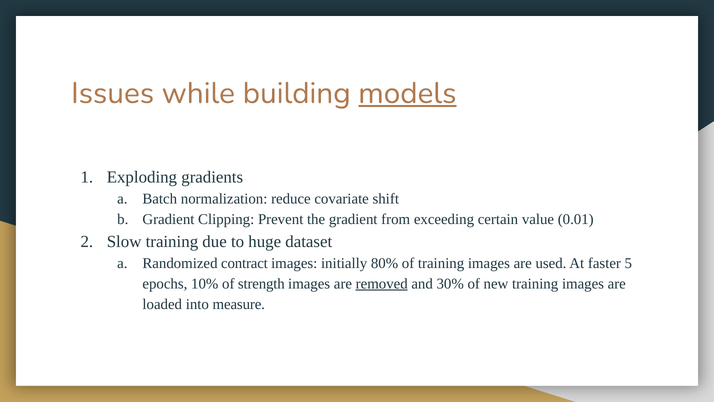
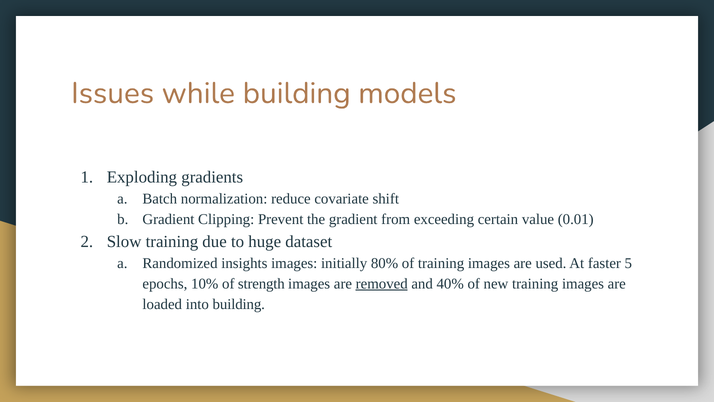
models underline: present -> none
contract: contract -> insights
30%: 30% -> 40%
into measure: measure -> building
